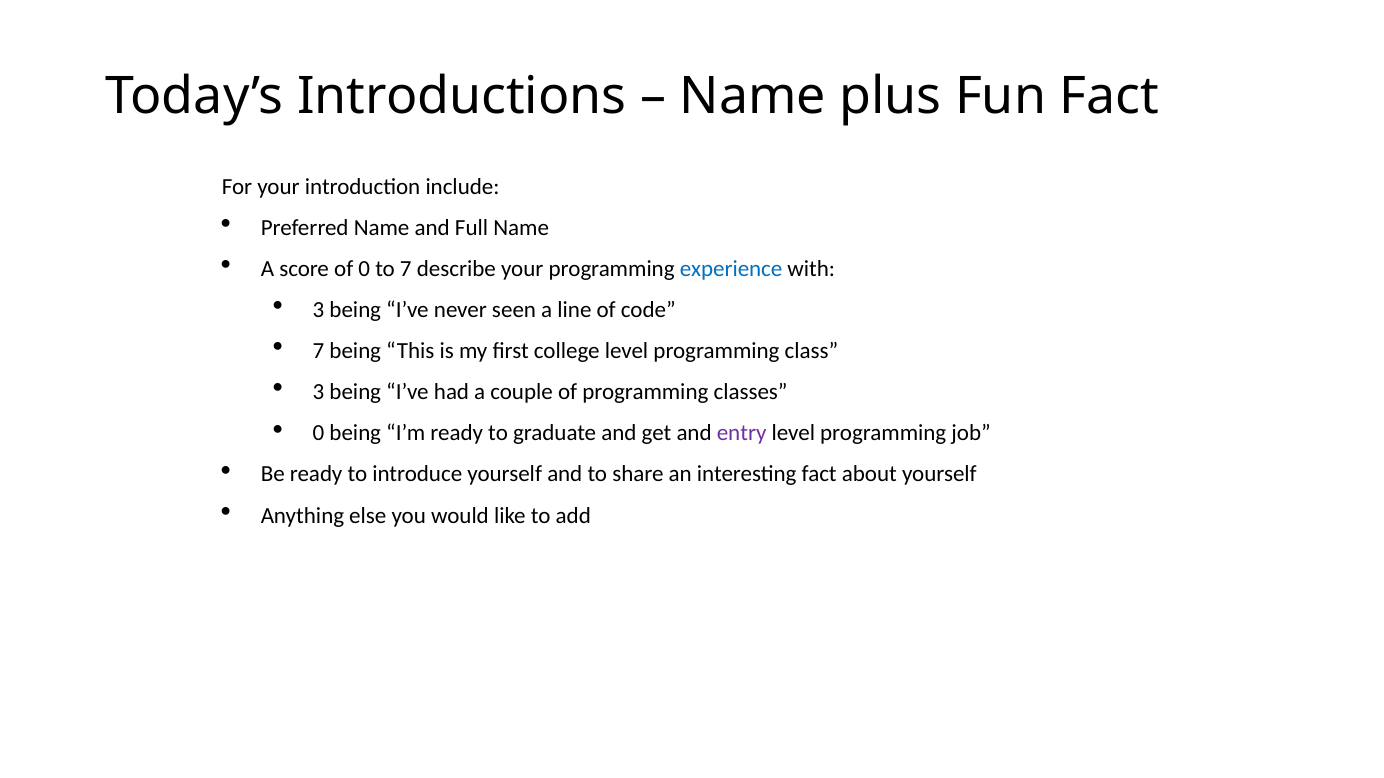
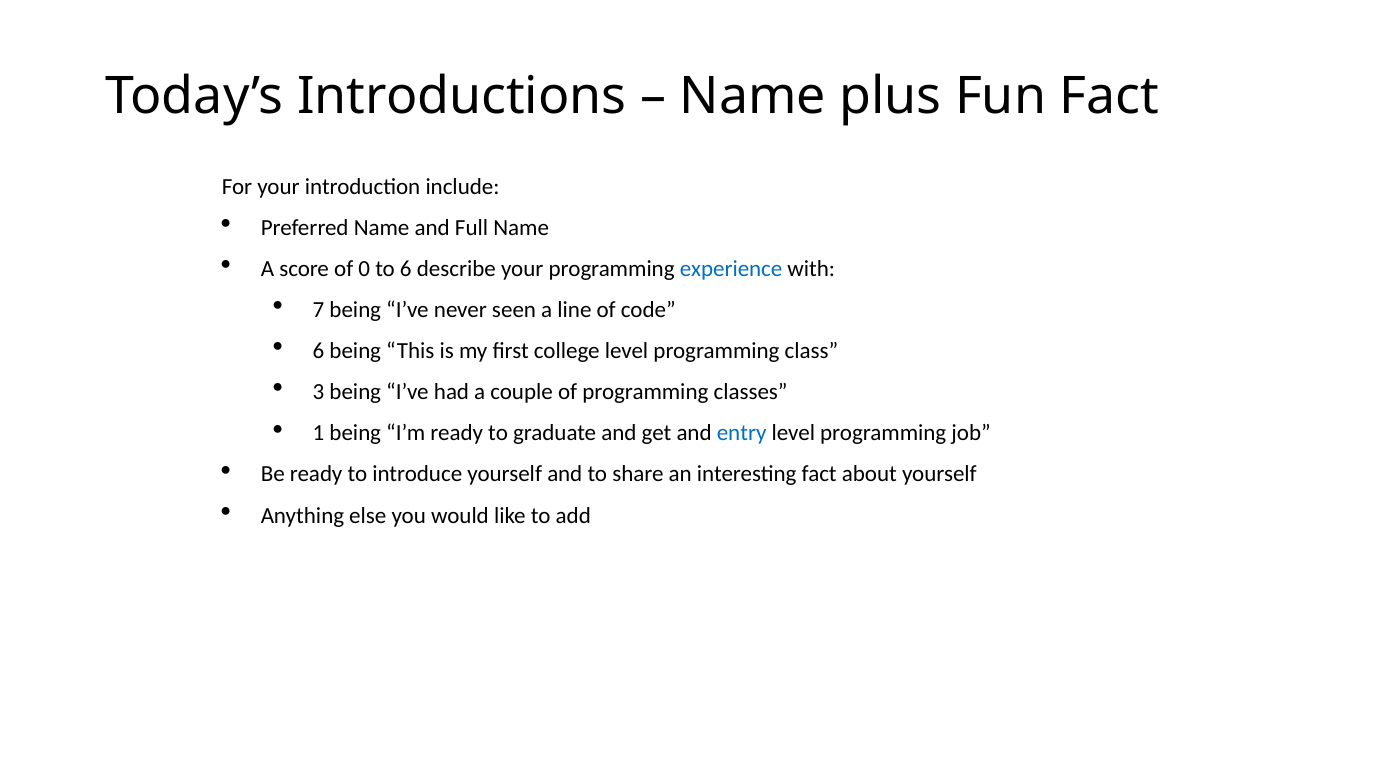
to 7: 7 -> 6
3 at (319, 310): 3 -> 7
7 at (319, 351): 7 -> 6
0 at (319, 434): 0 -> 1
entry colour: purple -> blue
